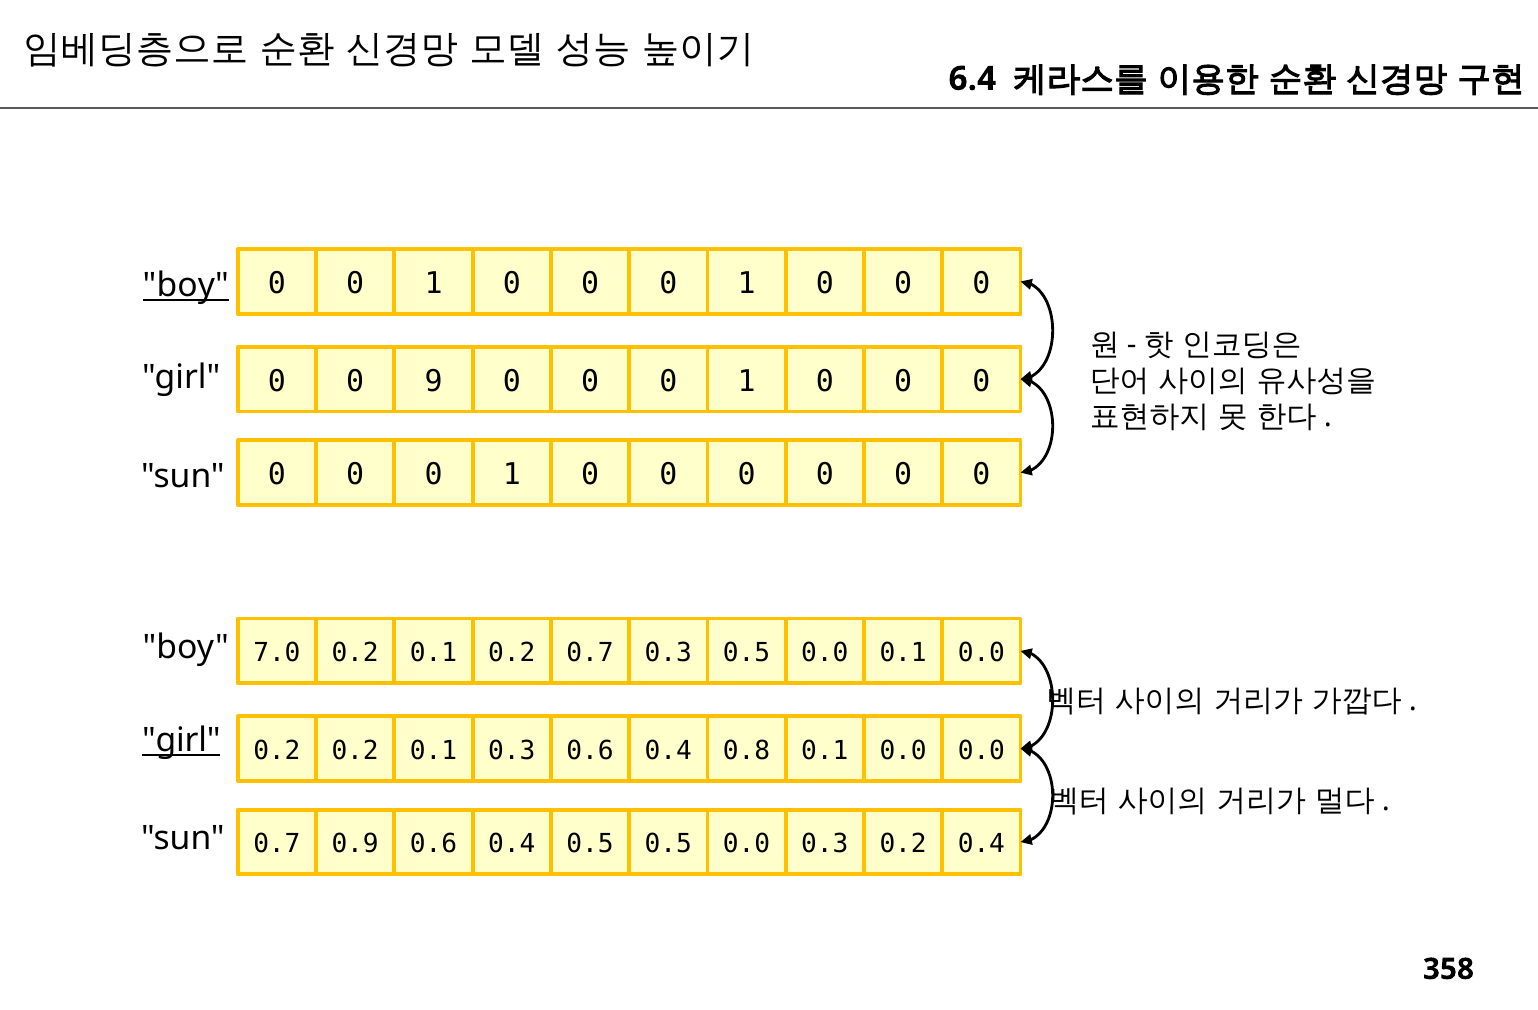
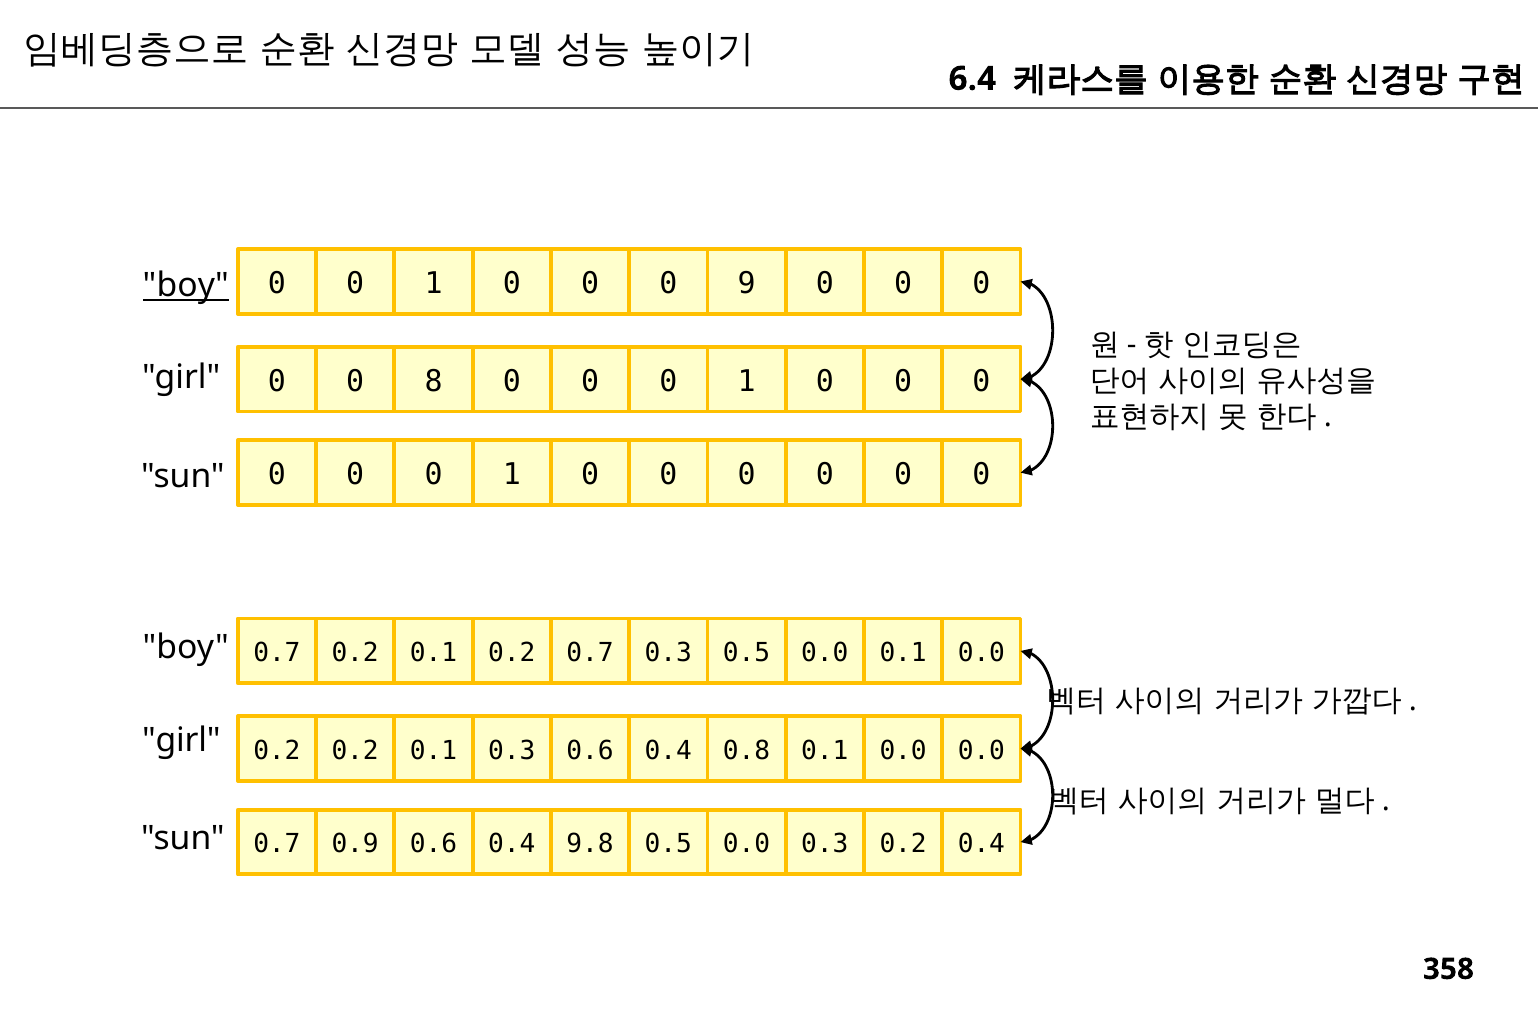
1 at (747, 284): 1 -> 9
9: 9 -> 8
7.0 at (277, 653): 7.0 -> 0.7
girl at (181, 740) underline: present -> none
0.4 0.5: 0.5 -> 9.8
